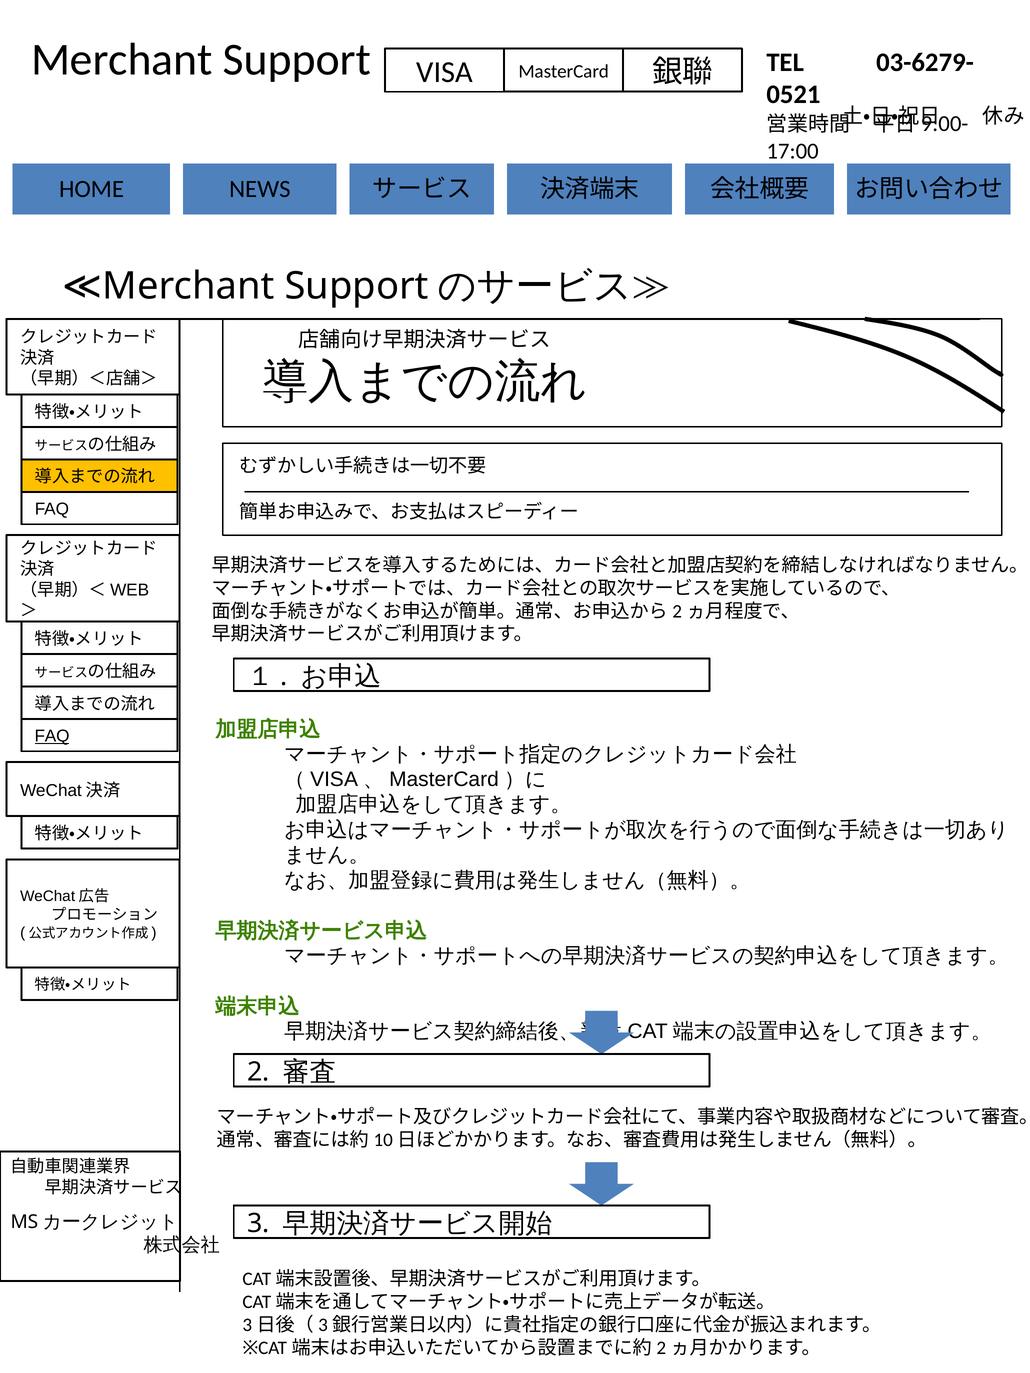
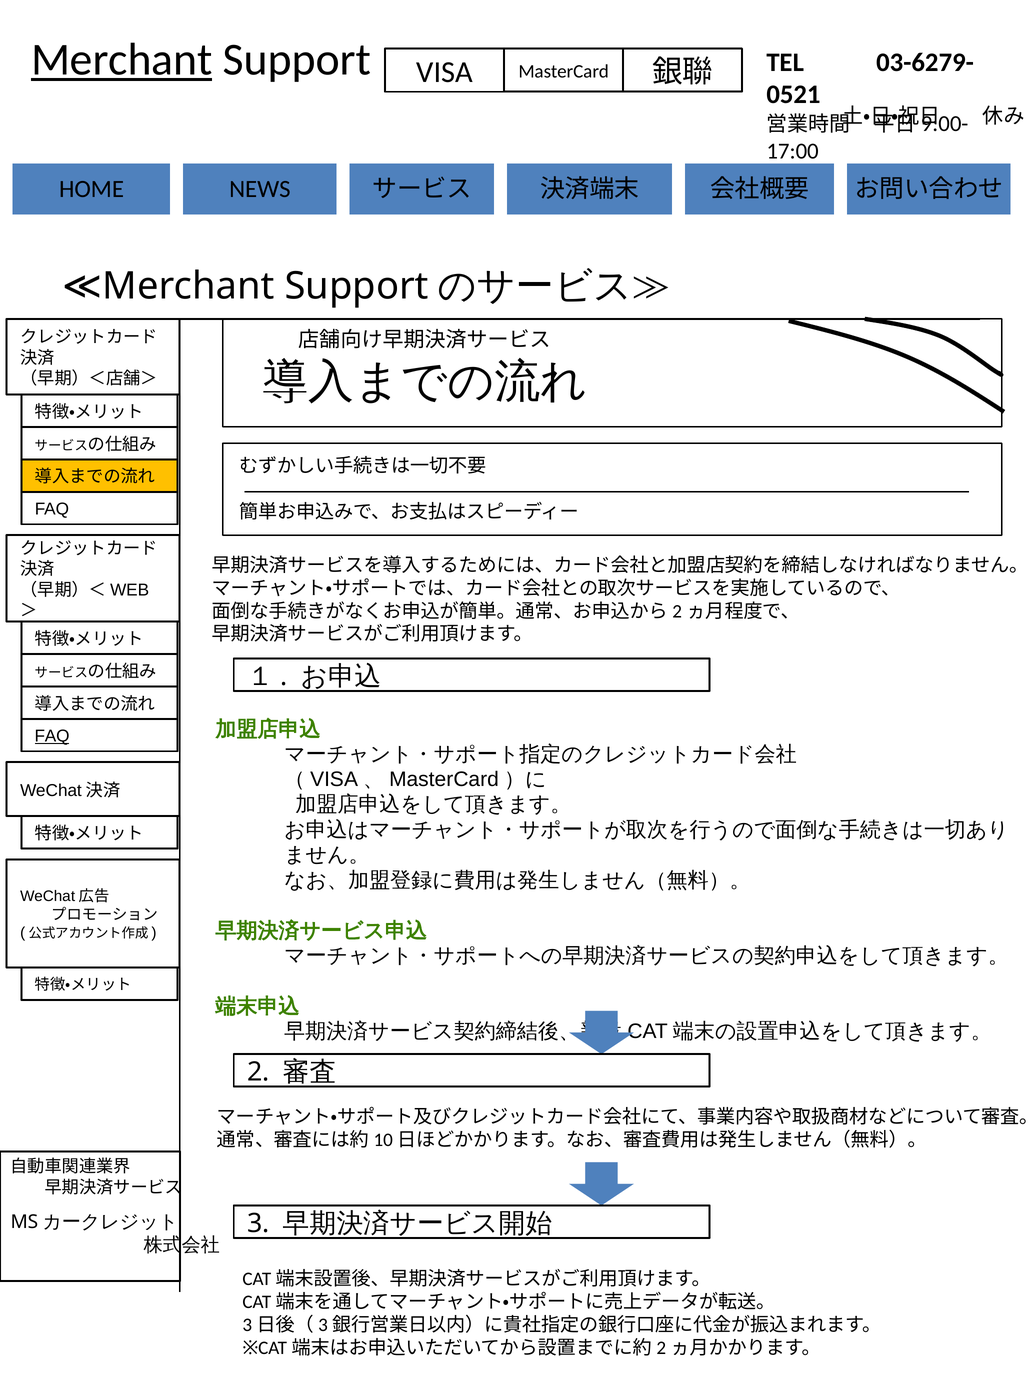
Merchant at (122, 60) underline: none -> present
